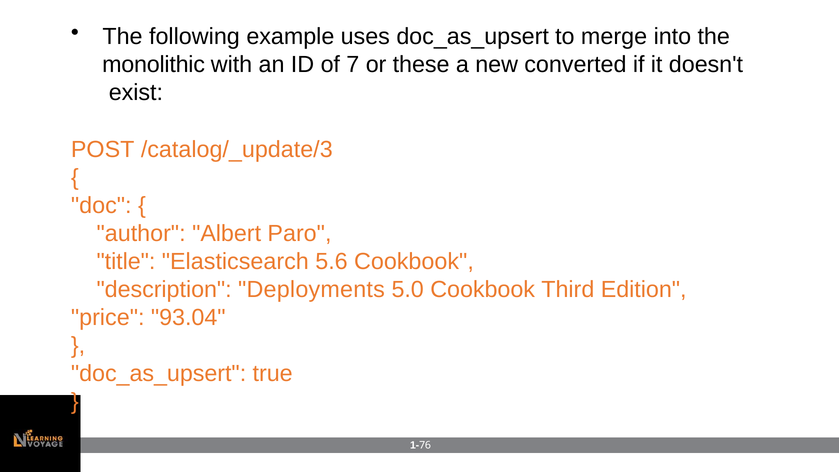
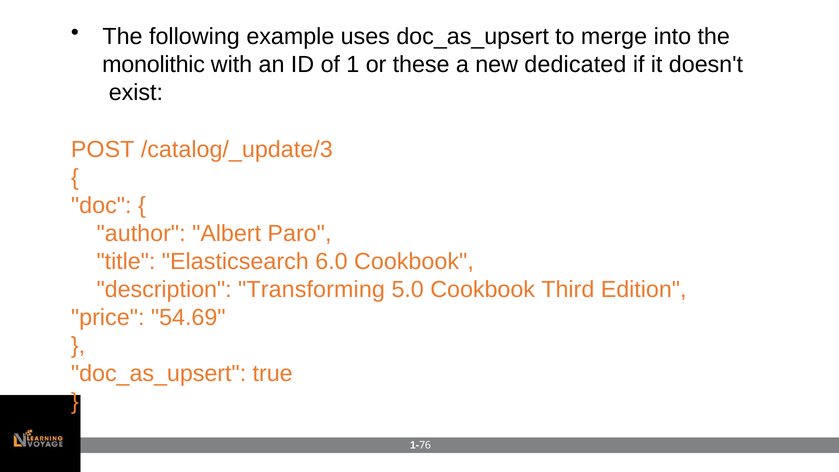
7: 7 -> 1
converted: converted -> dedicated
5.6: 5.6 -> 6.0
Deployments: Deployments -> Transforming
93.04: 93.04 -> 54.69
